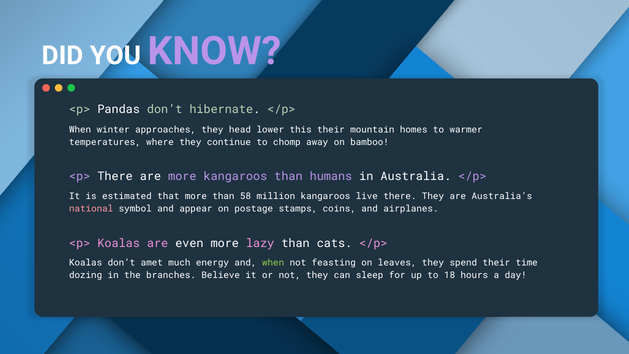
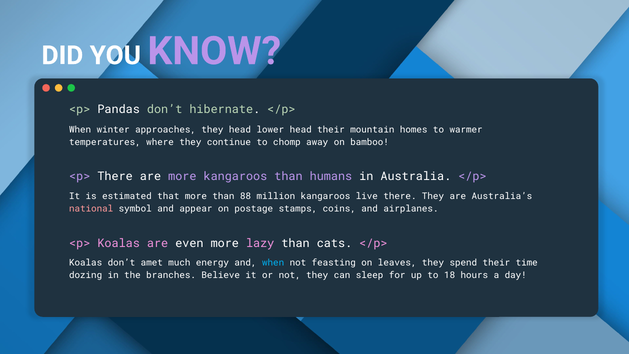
lower this: this -> head
58: 58 -> 88
when at (273, 262) colour: light green -> light blue
